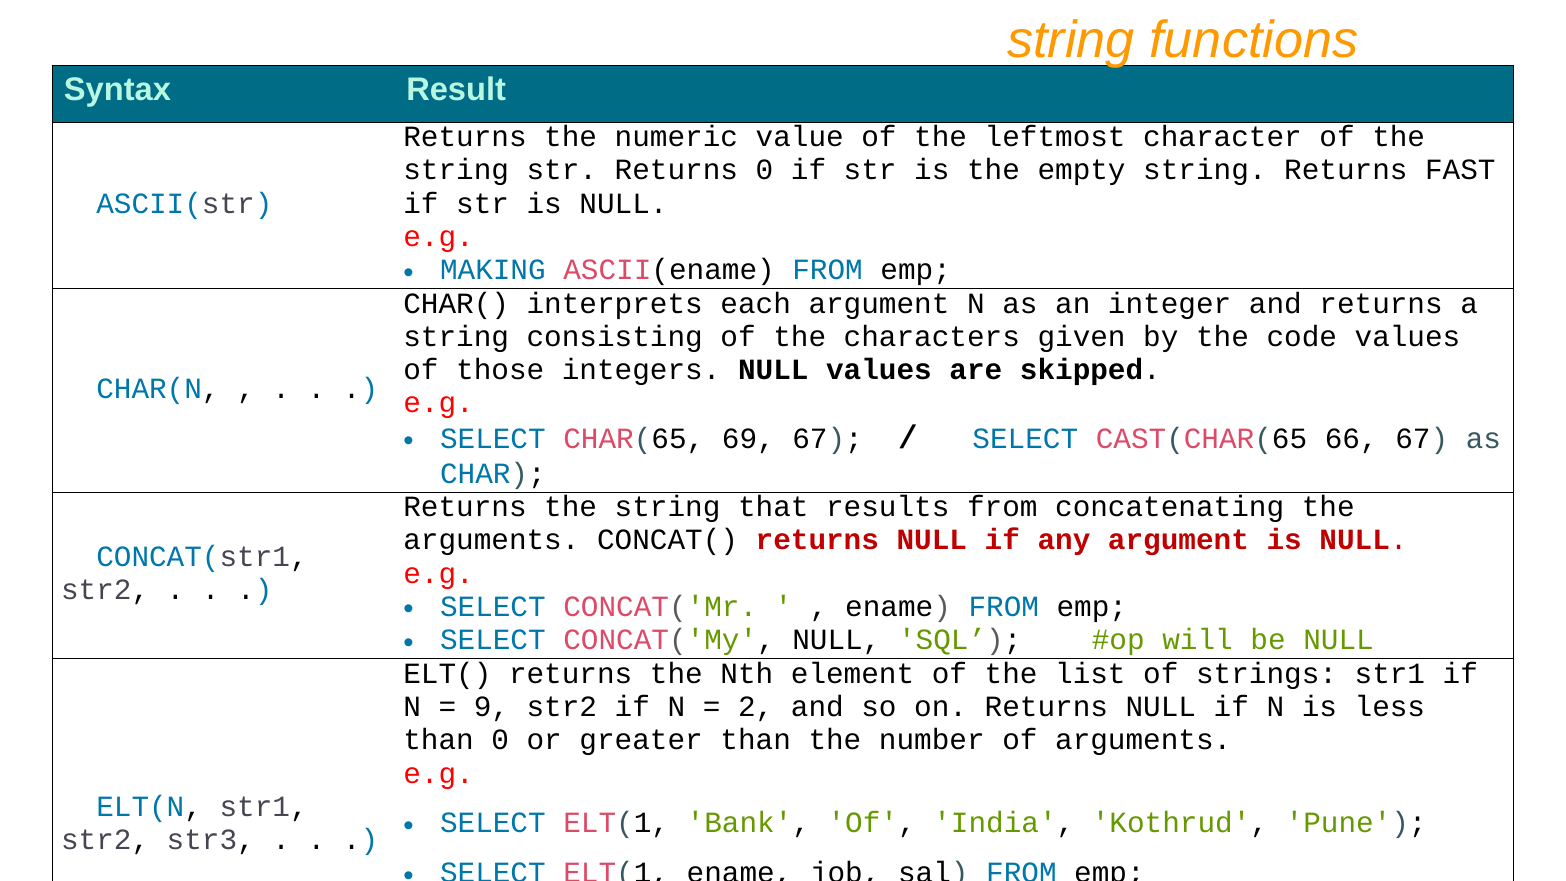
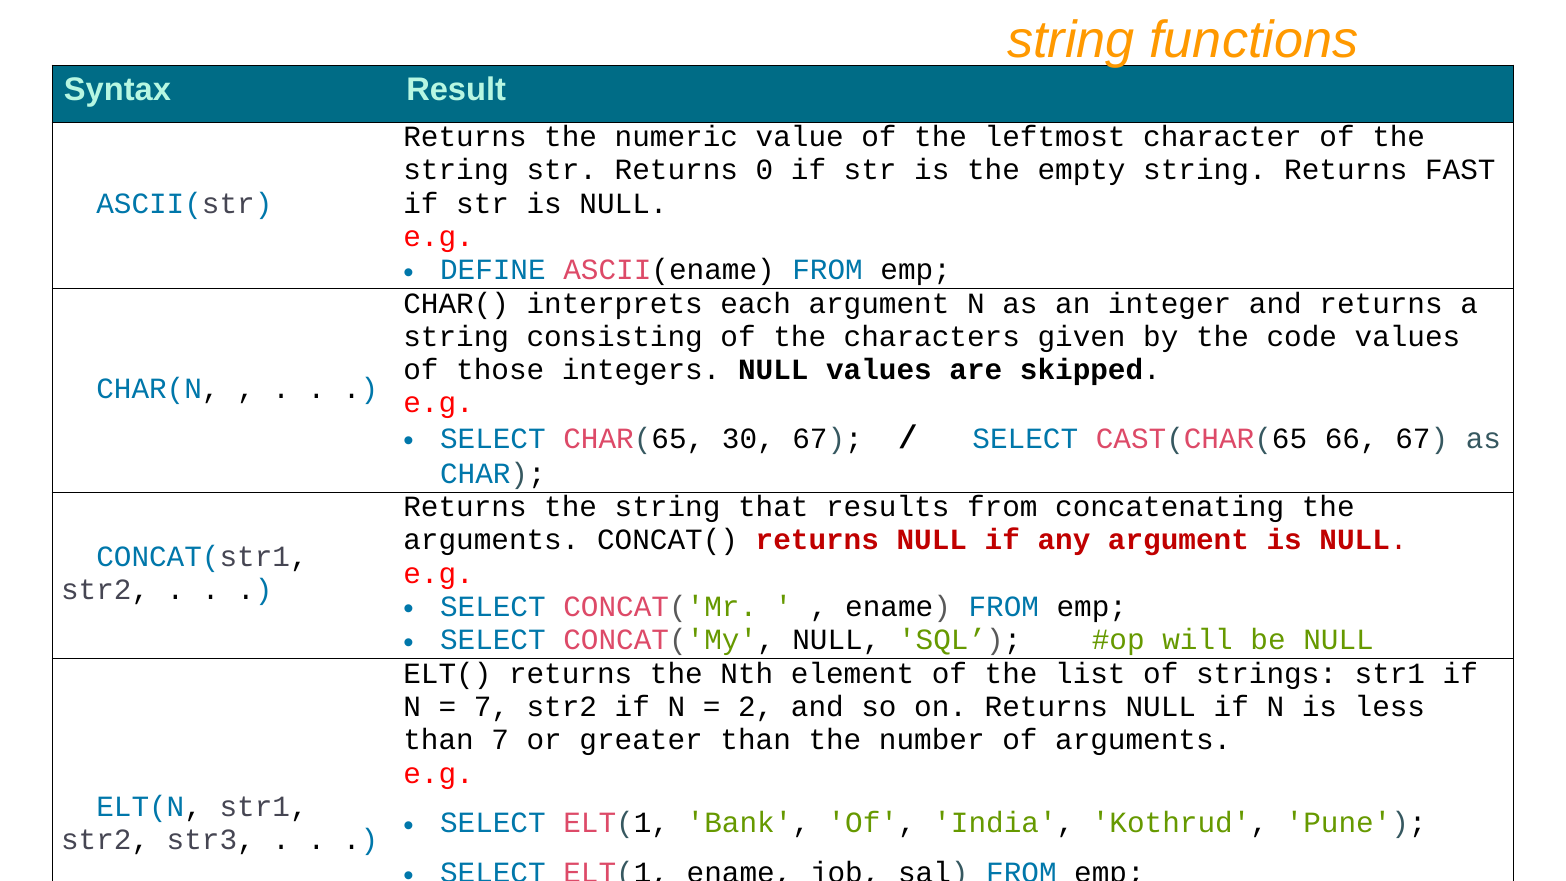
MAKING: MAKING -> DEFINE
69: 69 -> 30
9 at (491, 707): 9 -> 7
than 0: 0 -> 7
